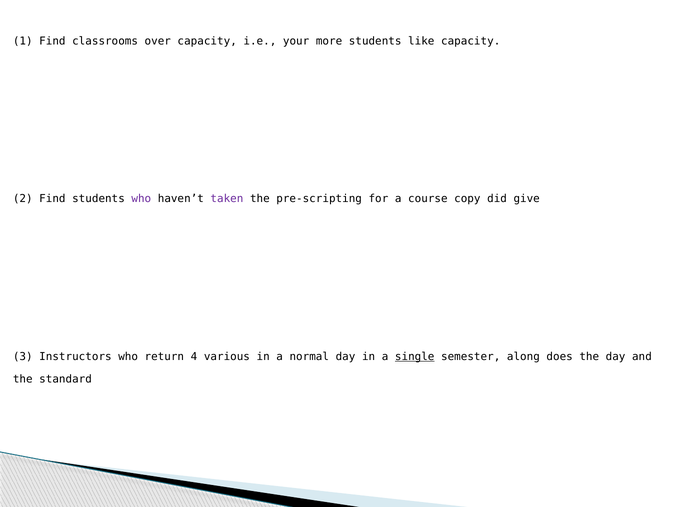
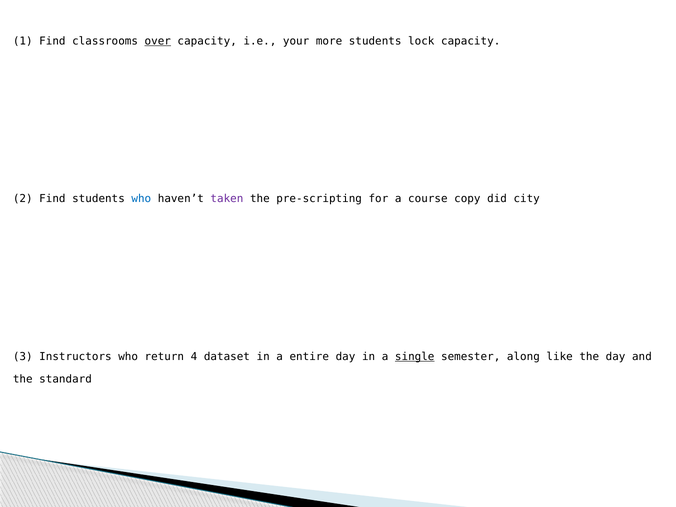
over underline: none -> present
like: like -> lock
who at (141, 199) colour: purple -> blue
give: give -> city
various: various -> dataset
normal: normal -> entire
does: does -> like
